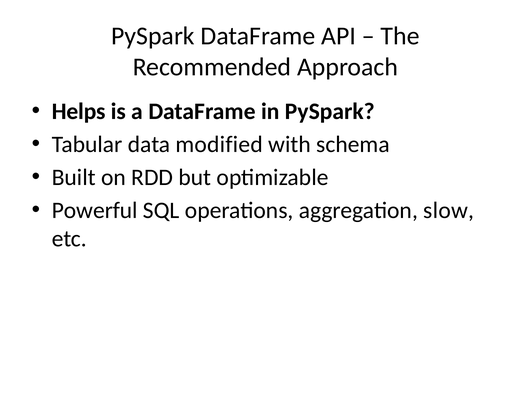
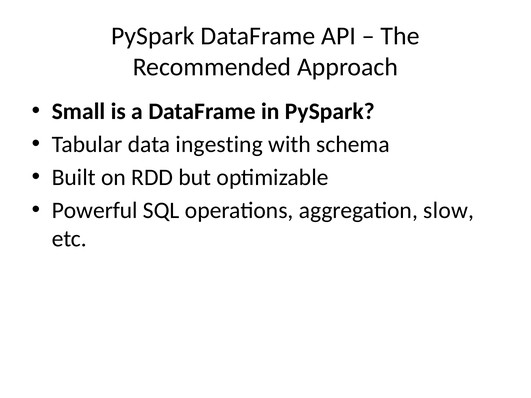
Helps: Helps -> Small
modified: modified -> ingesting
